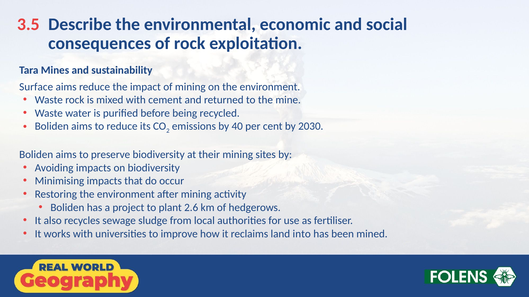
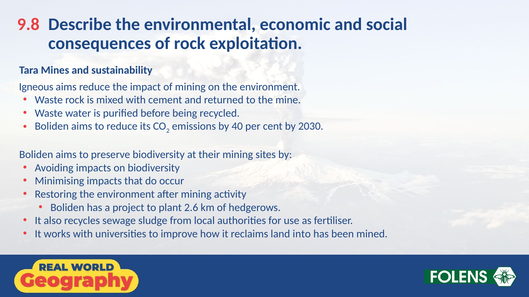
3.5: 3.5 -> 9.8
Surface: Surface -> Igneous
